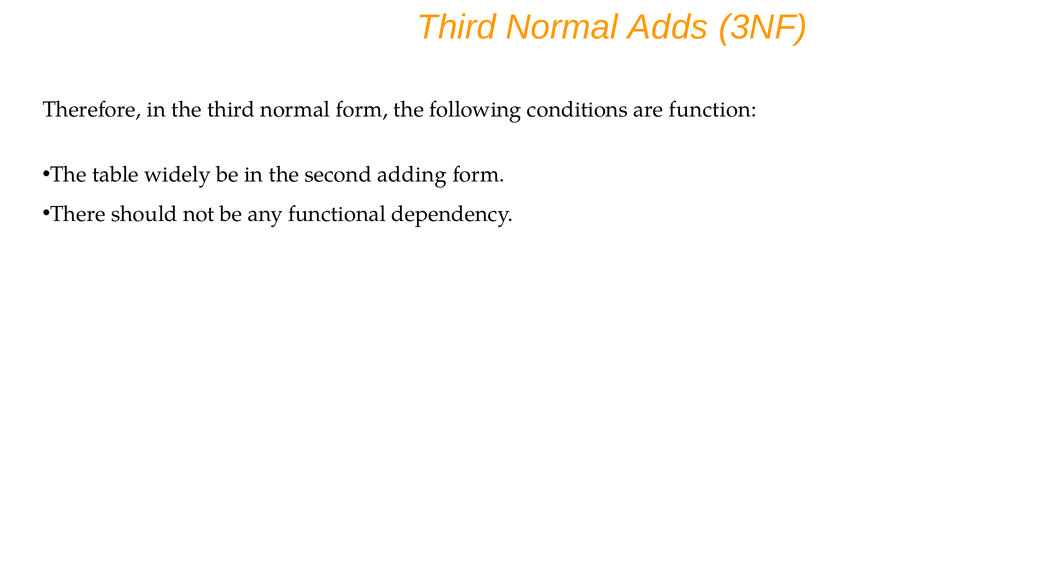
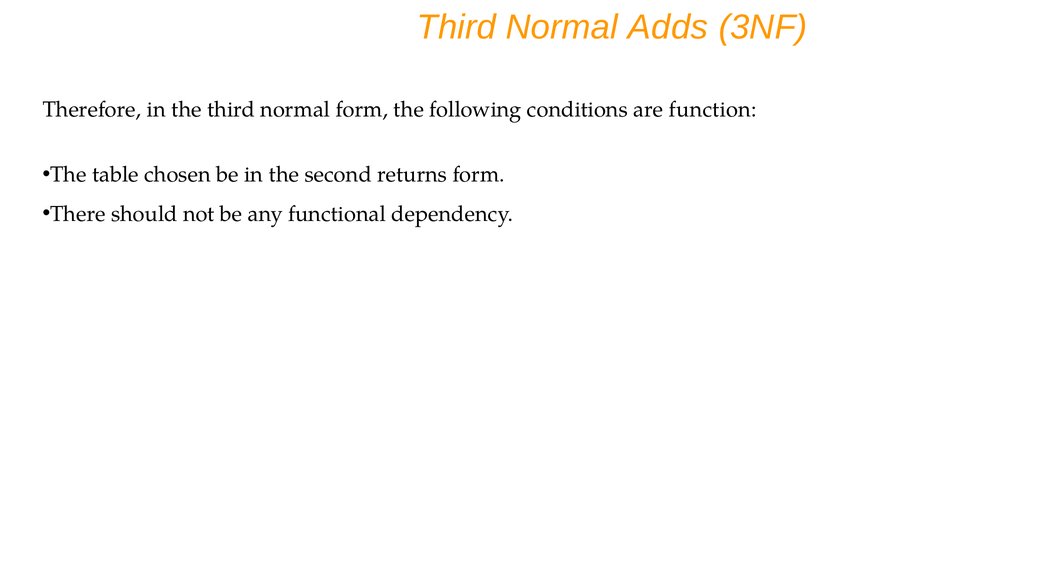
widely: widely -> chosen
adding: adding -> returns
